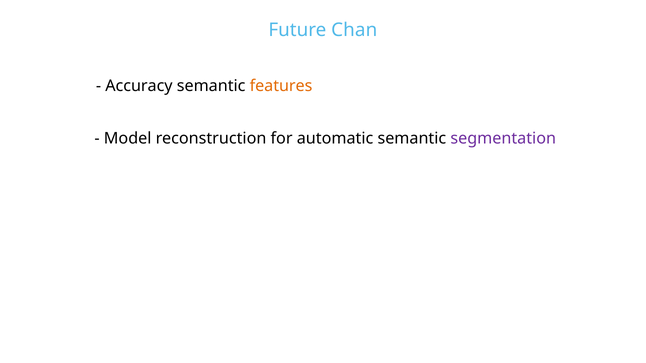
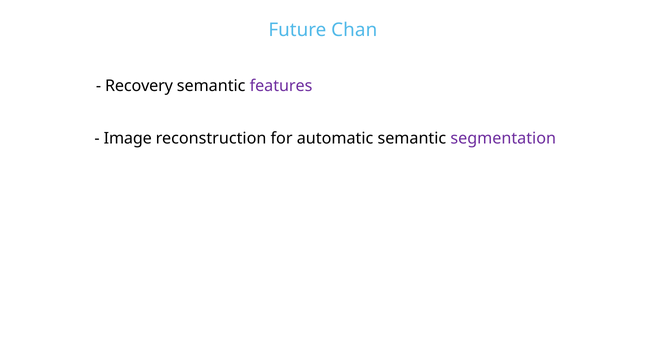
Accuracy: Accuracy -> Recovery
features colour: orange -> purple
Model: Model -> Image
